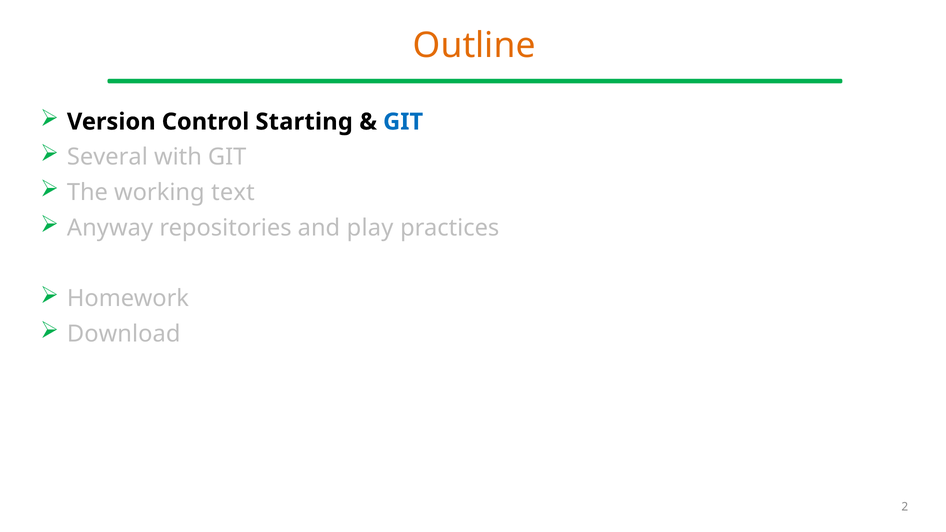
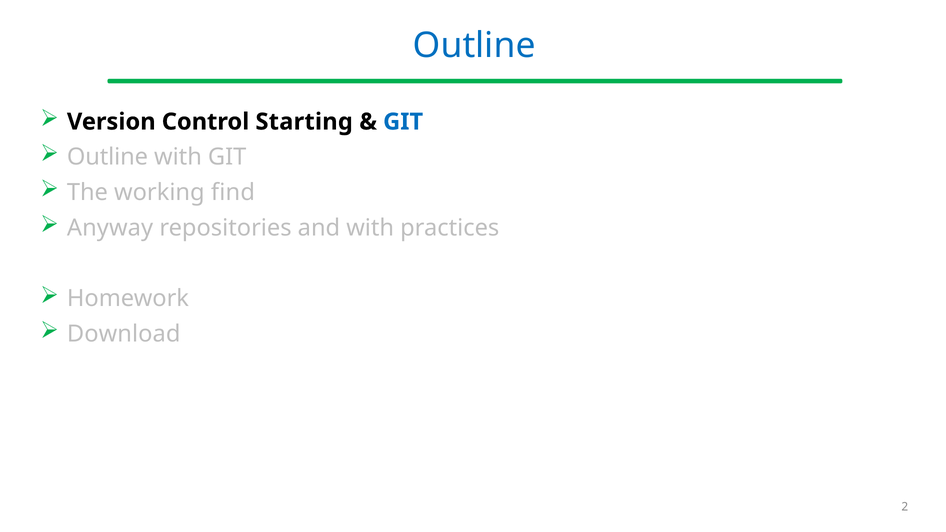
Outline at (474, 46) colour: orange -> blue
Several at (107, 157): Several -> Outline
text: text -> find
and play: play -> with
